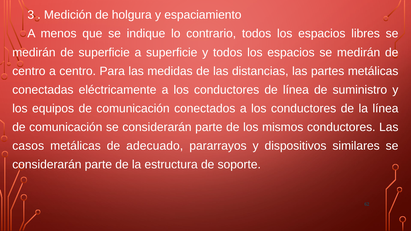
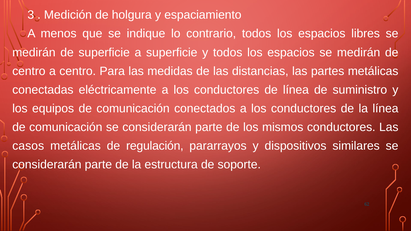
adecuado: adecuado -> regulación
